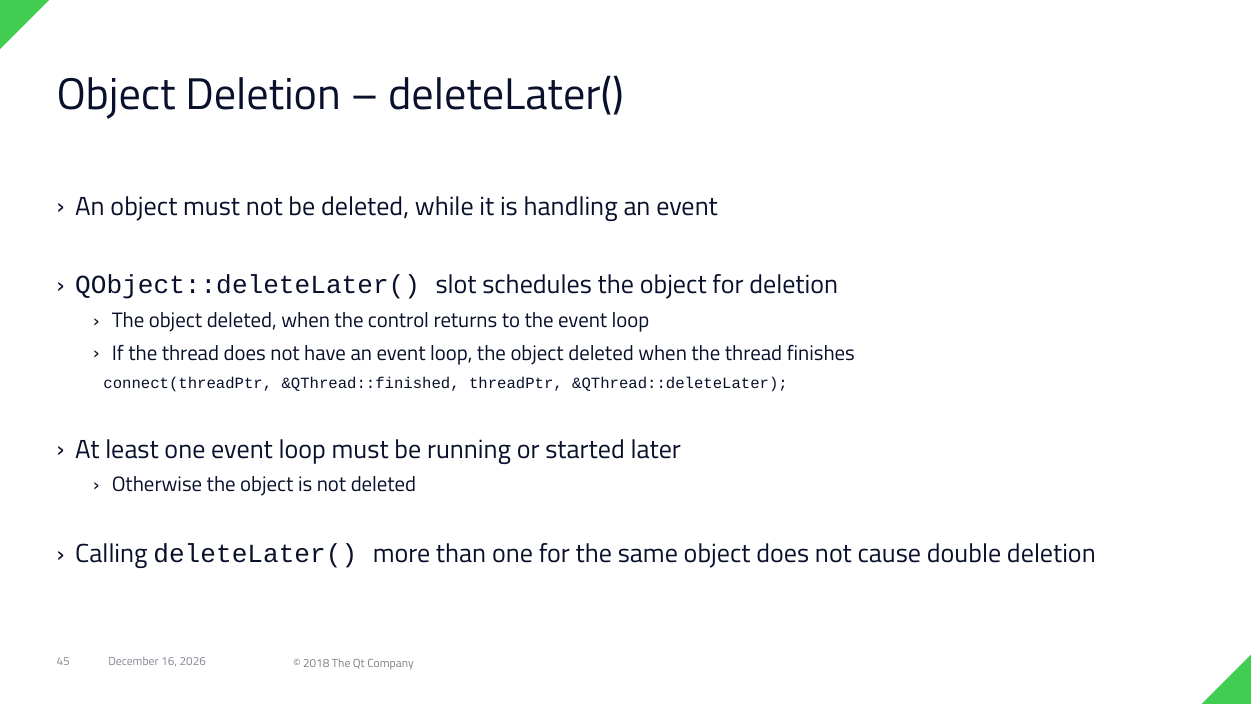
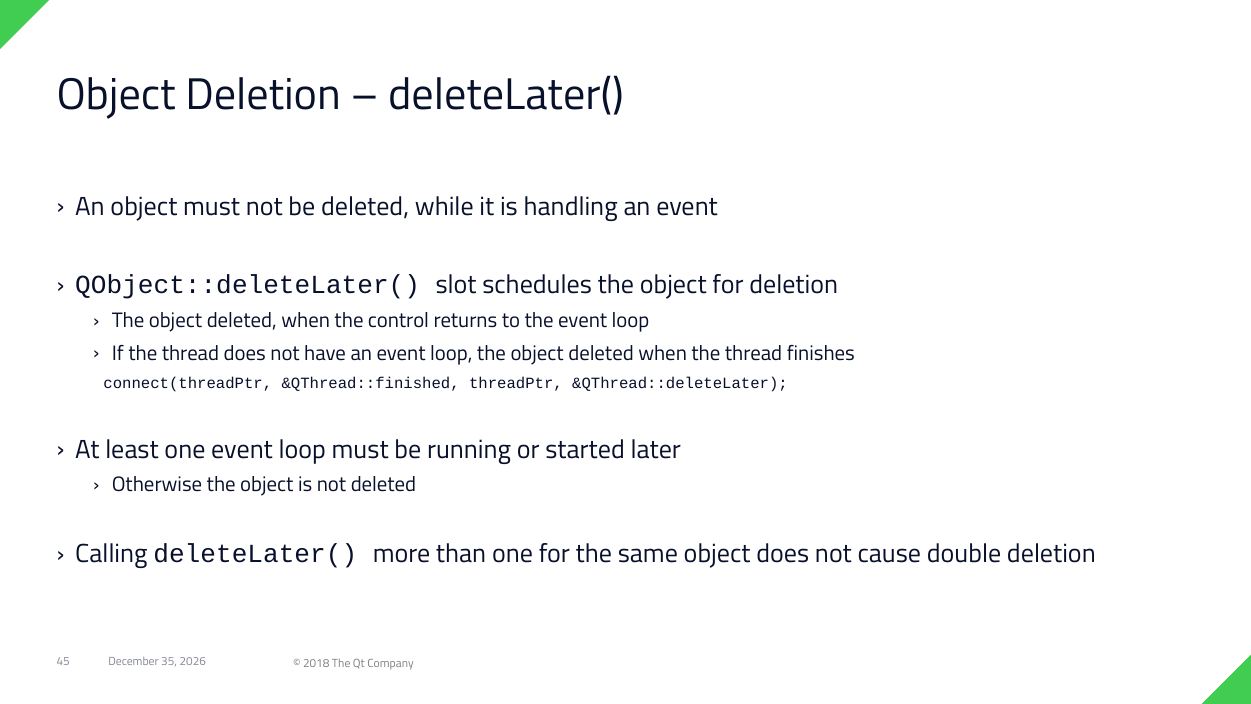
16: 16 -> 35
